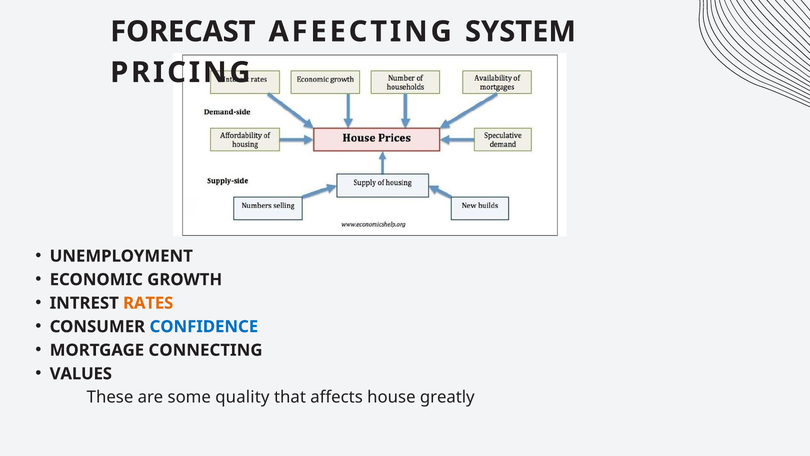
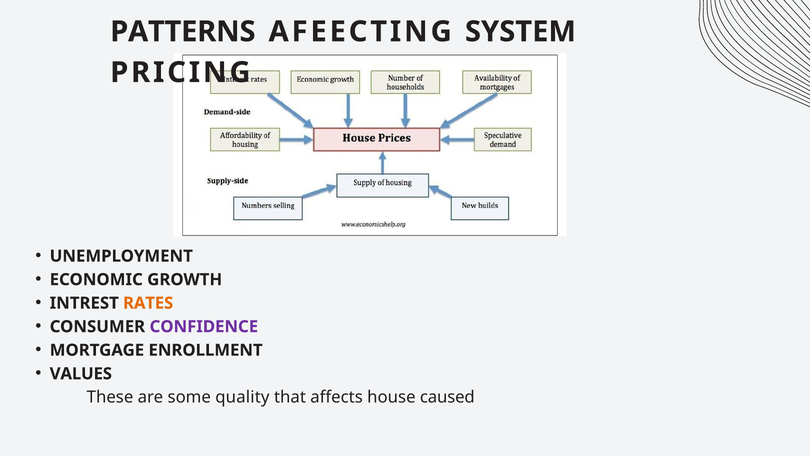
FORECAST: FORECAST -> PATTERNS
CONFIDENCE colour: blue -> purple
CONNECTING: CONNECTING -> ENROLLMENT
greatly: greatly -> caused
